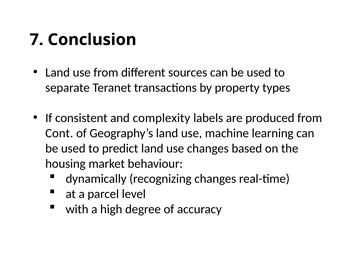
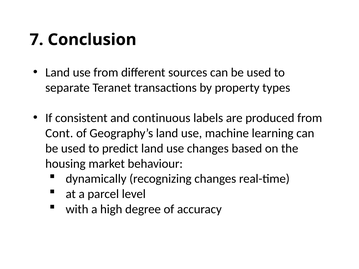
complexity: complexity -> continuous
